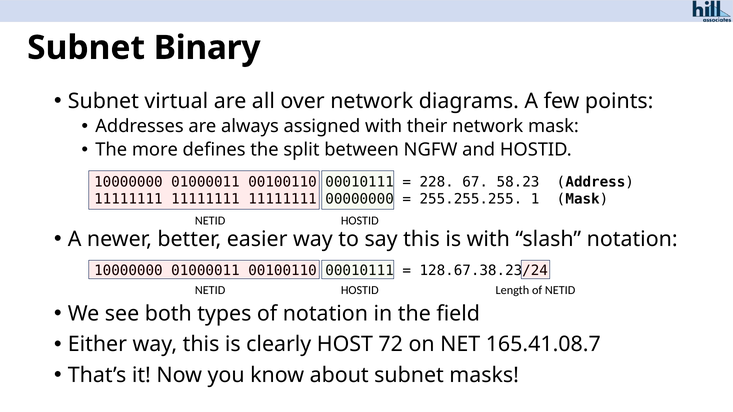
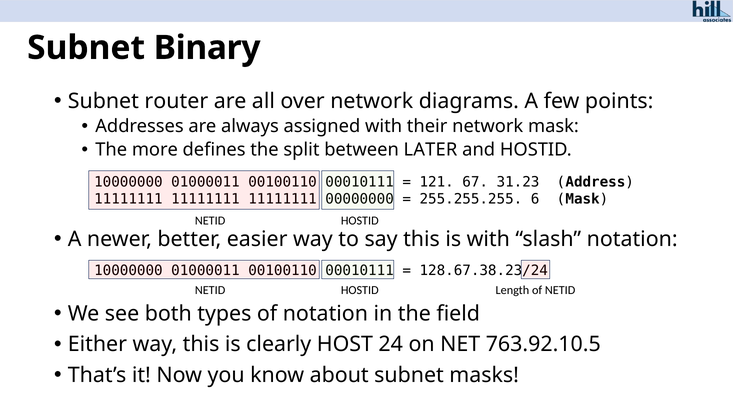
virtual: virtual -> router
NGFW: NGFW -> LATER
228: 228 -> 121
58.23: 58.23 -> 31.23
1: 1 -> 6
72: 72 -> 24
165.41.08.7: 165.41.08.7 -> 763.92.10.5
